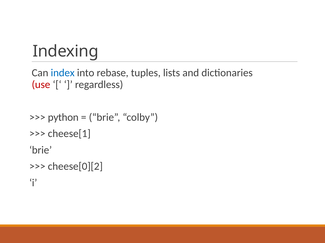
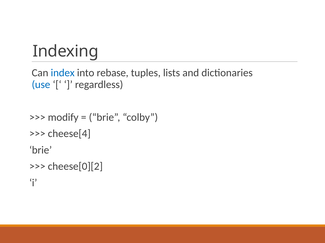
use colour: red -> blue
python: python -> modify
cheese[1: cheese[1 -> cheese[4
